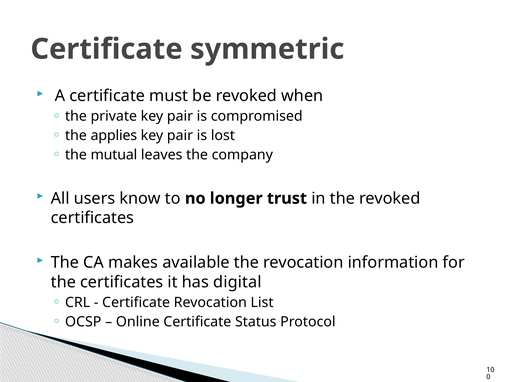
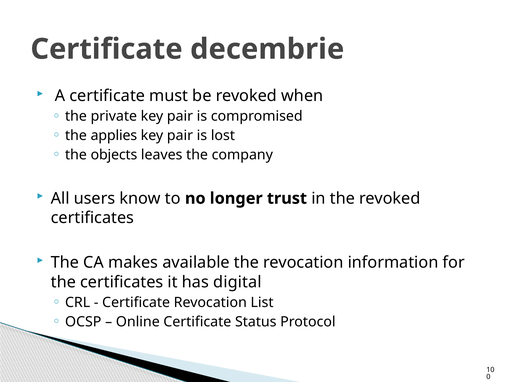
symmetric: symmetric -> decembrie
mutual: mutual -> objects
